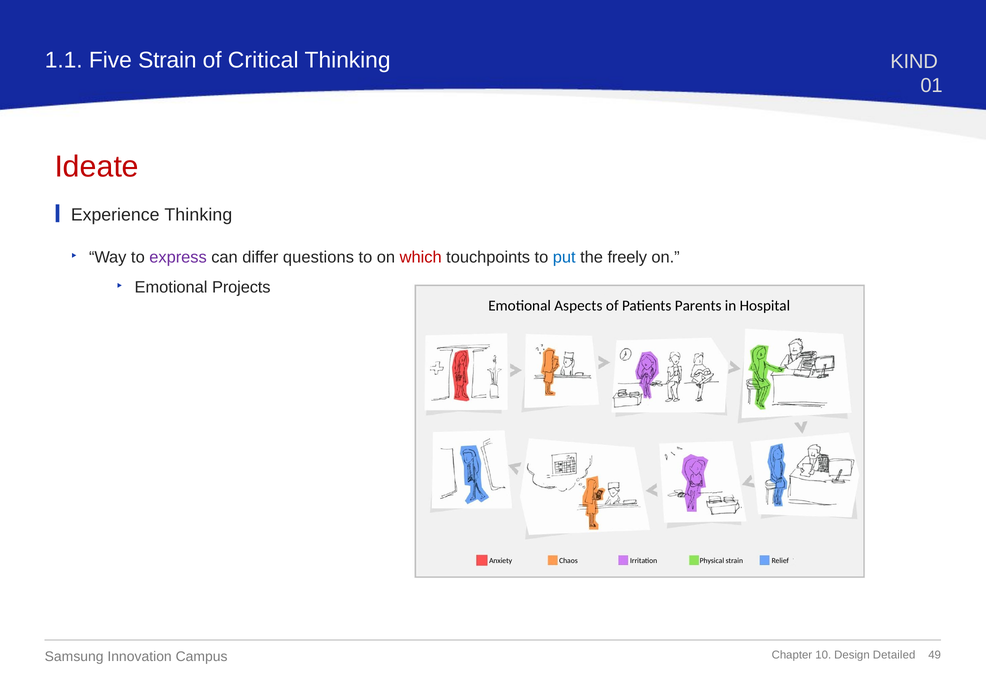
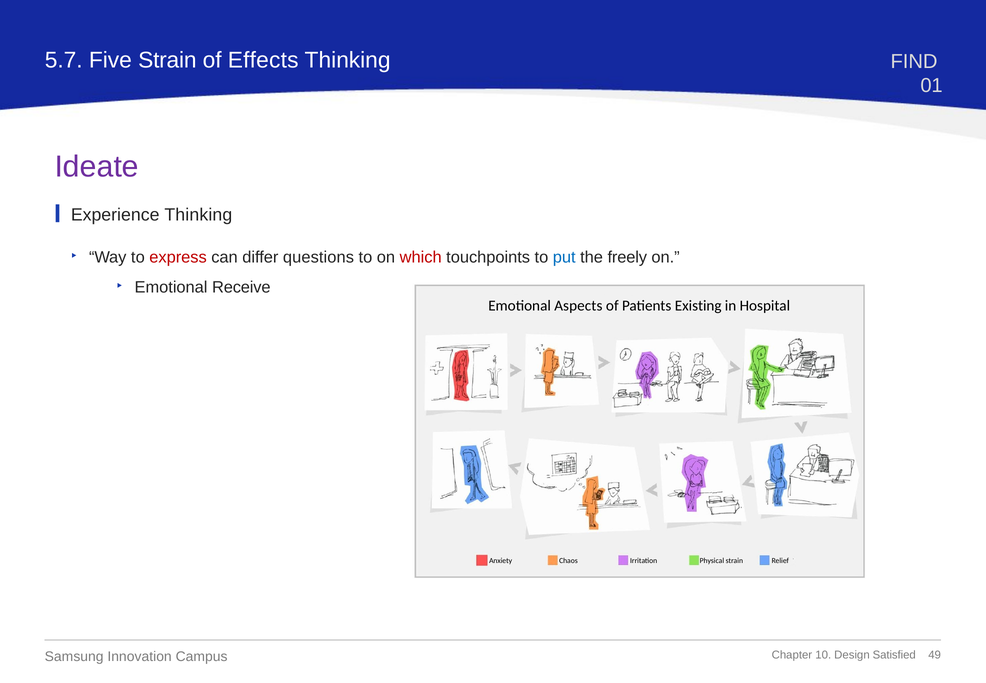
1.1: 1.1 -> 5.7
Critical: Critical -> Effects
KIND: KIND -> FIND
Ideate colour: red -> purple
express colour: purple -> red
Projects: Projects -> Receive
Parents: Parents -> Existing
Detailed: Detailed -> Satisfied
